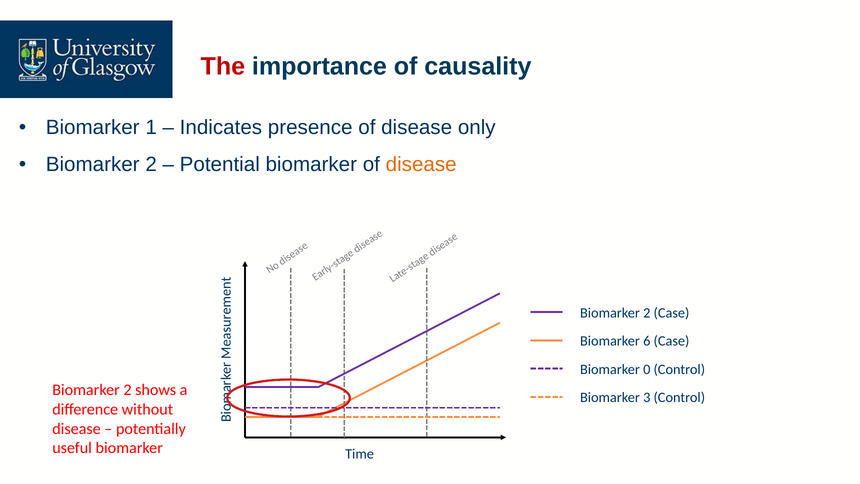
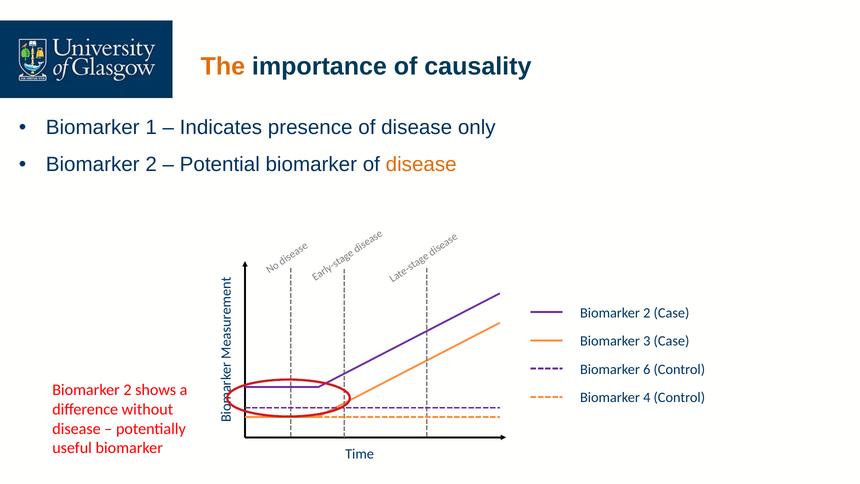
The colour: red -> orange
6: 6 -> 3
0: 0 -> 6
3: 3 -> 4
